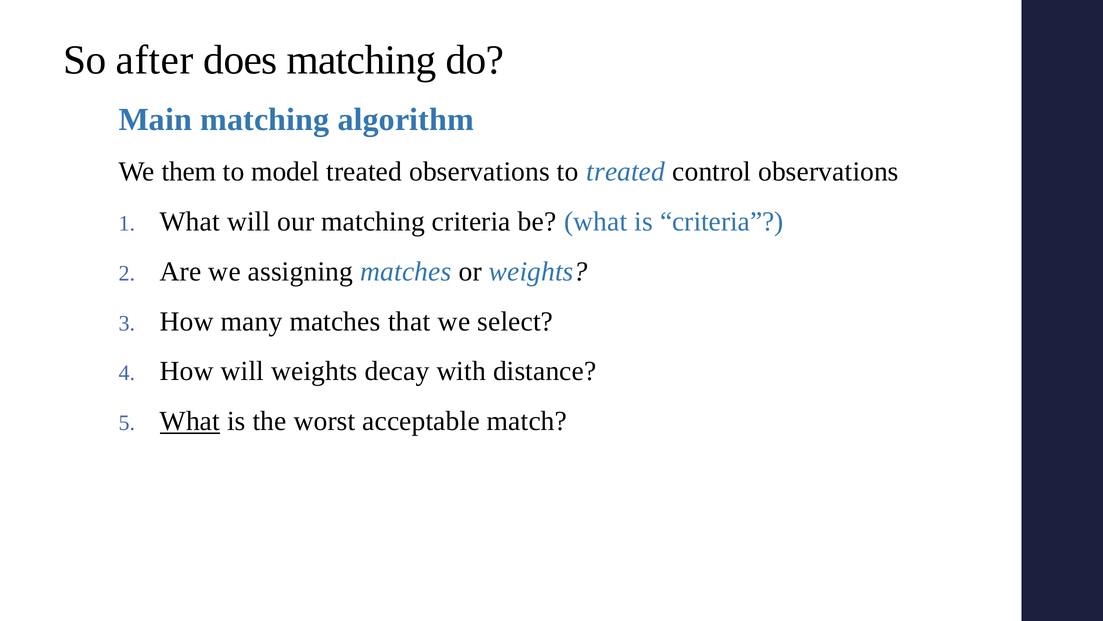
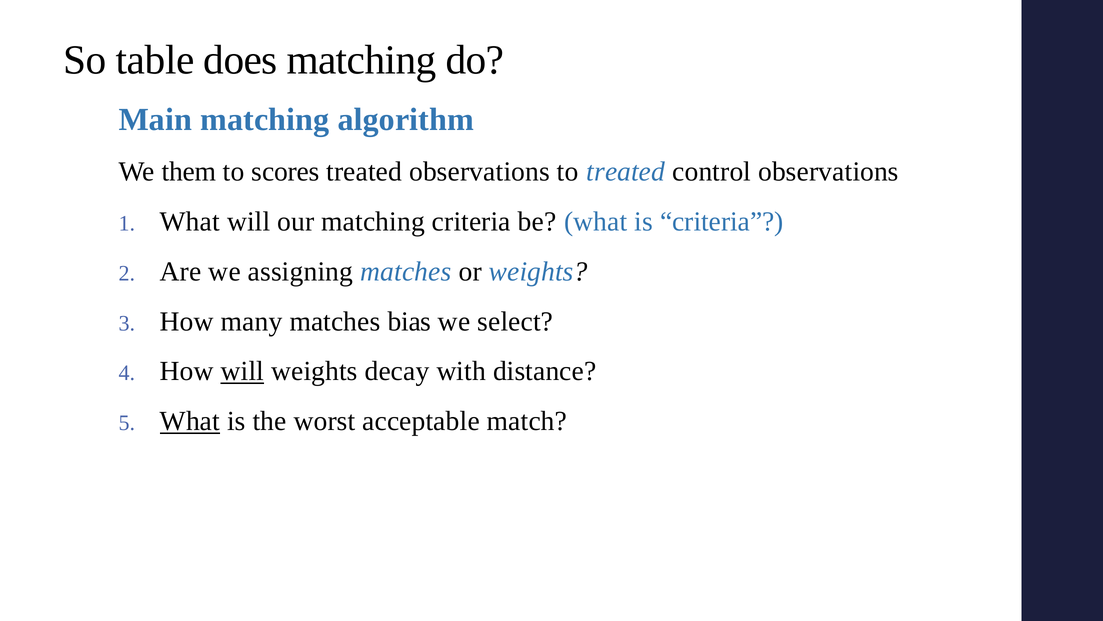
after: after -> table
model: model -> scores
that: that -> bias
will at (242, 371) underline: none -> present
